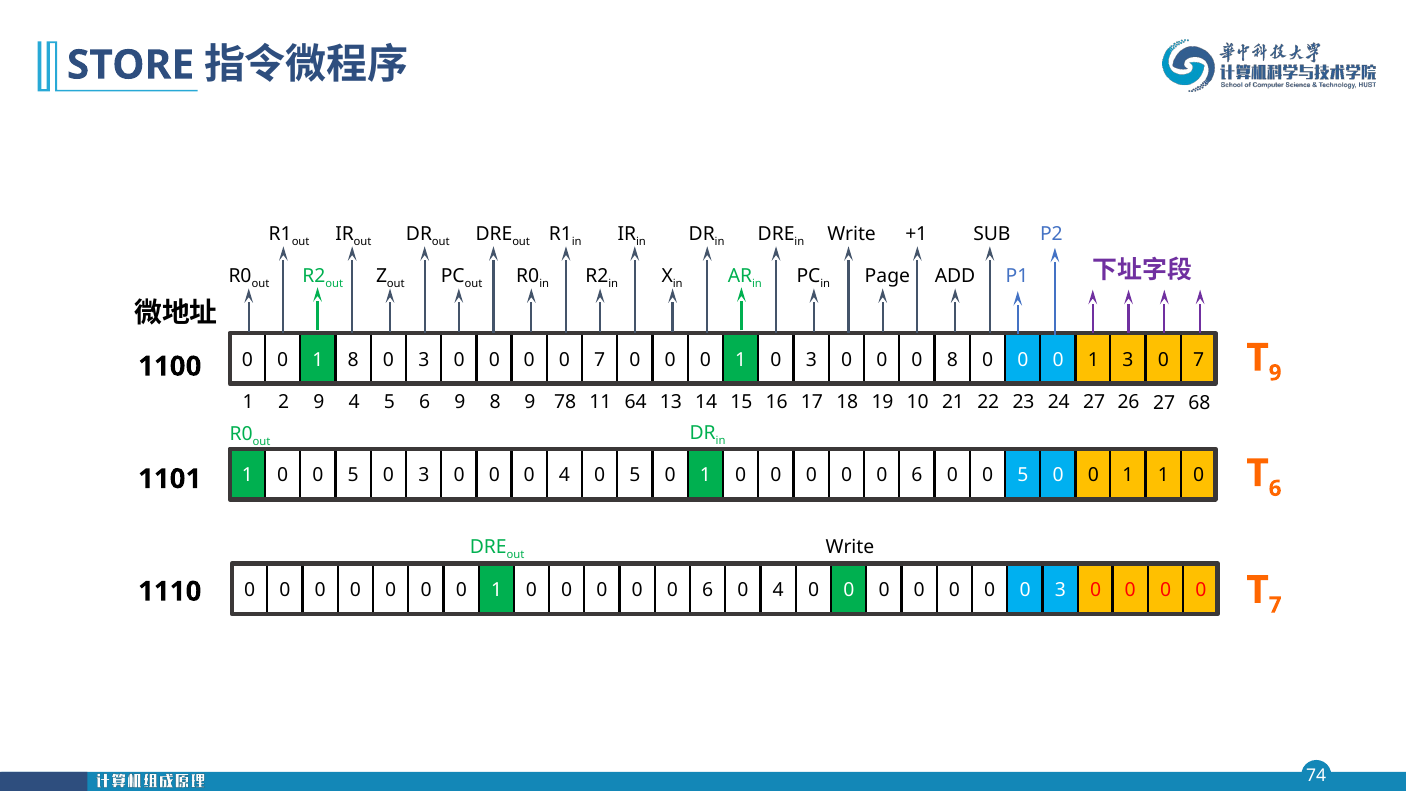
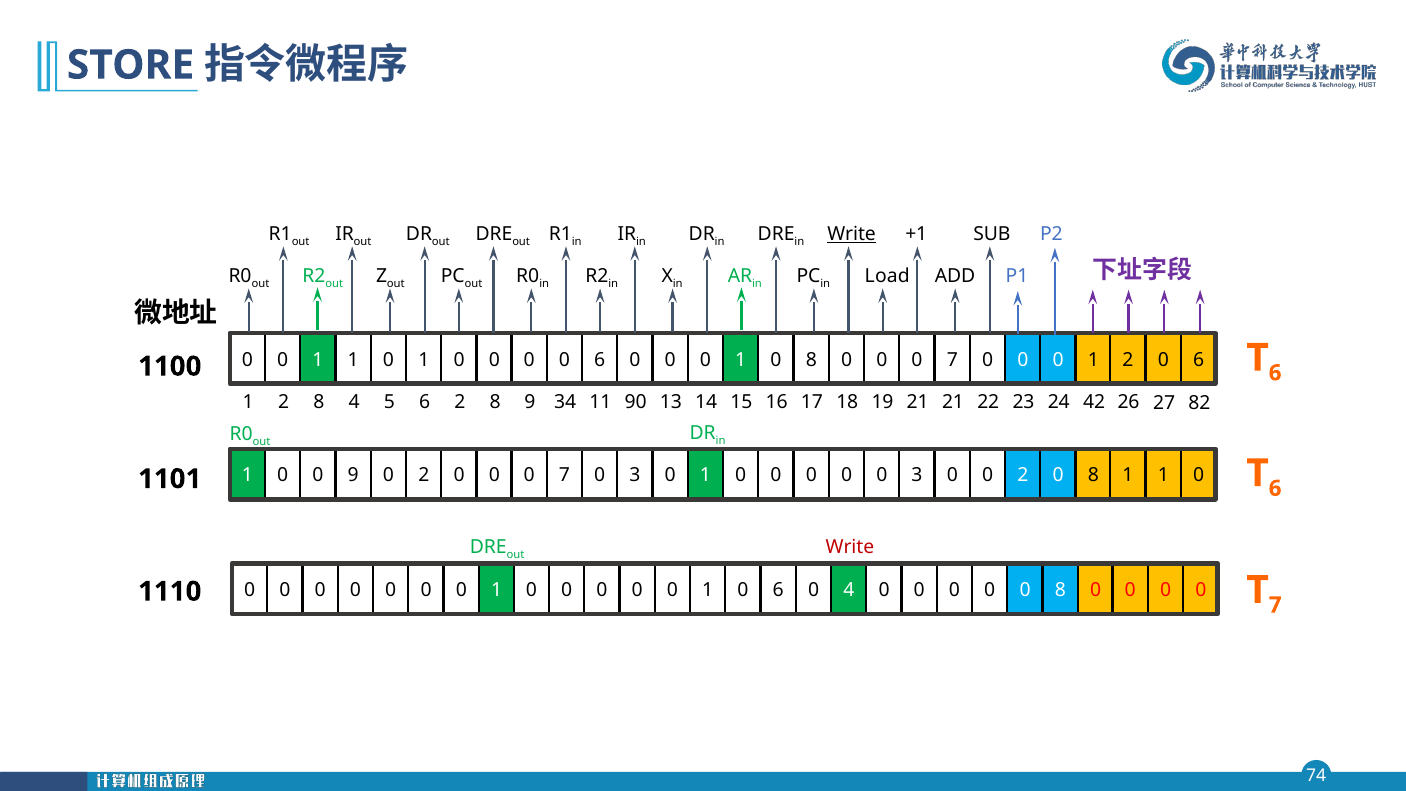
Write at (852, 234) underline: none -> present
Page: Page -> Load
9 at (1275, 373): 9 -> 6
0 1 8: 8 -> 1
3 at (424, 360): 3 -> 1
0 0 7: 7 -> 6
1 0 3: 3 -> 8
8 at (952, 360): 8 -> 7
0 1 3: 3 -> 2
7 at (1199, 360): 7 -> 6
1 2 9: 9 -> 8
6 9: 9 -> 2
78: 78 -> 34
64: 64 -> 90
19 10: 10 -> 21
24 27: 27 -> 42
68: 68 -> 82
1 0 0 5: 5 -> 9
3 at (424, 476): 3 -> 2
4 at (564, 476): 4 -> 7
5 at (635, 476): 5 -> 3
6 at (917, 476): 6 -> 3
5 at (1023, 476): 5 -> 2
0 at (1093, 476): 0 -> 8
Write at (850, 547) colour: black -> red
6 at (708, 590): 6 -> 1
4 at (778, 590): 4 -> 6
0 at (849, 590): 0 -> 4
0 0 3: 3 -> 8
